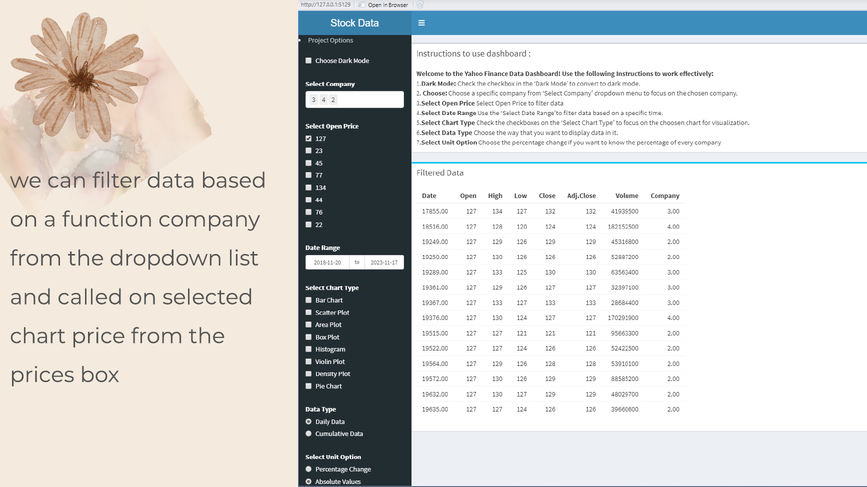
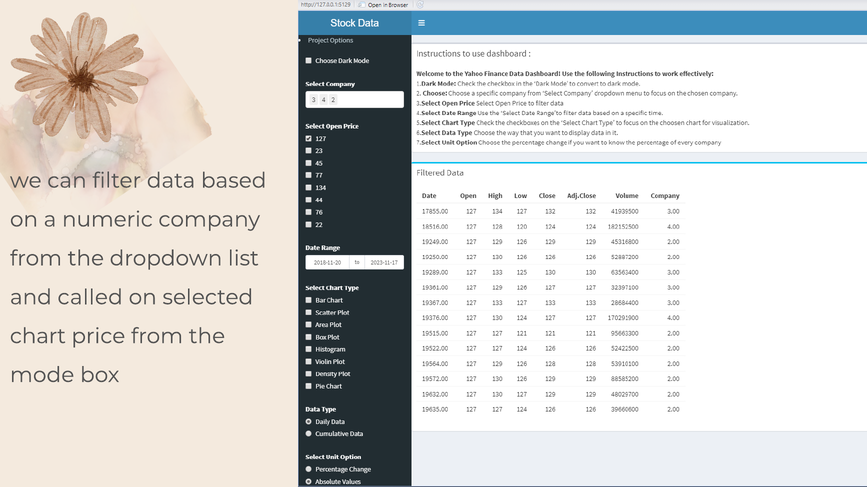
function: function -> numeric
prices: prices -> mode
